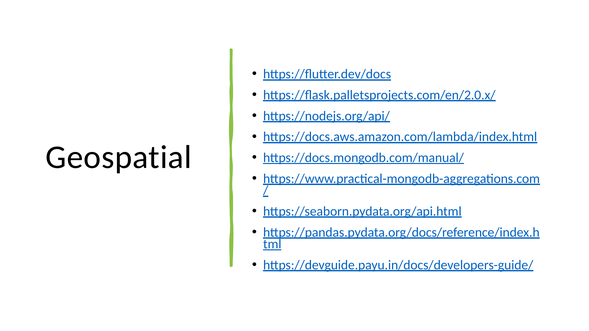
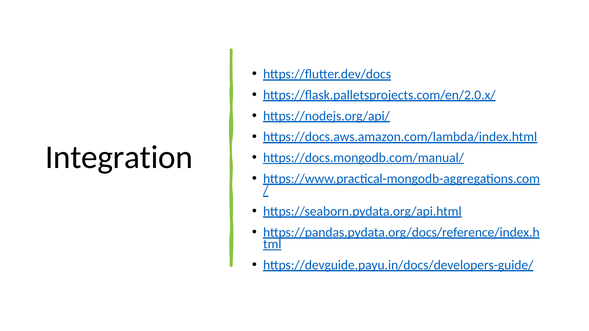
Geospatial: Geospatial -> Integration
